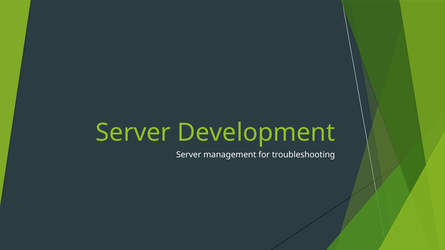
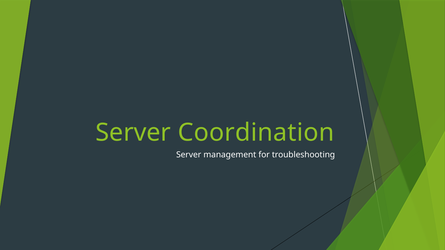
Development: Development -> Coordination
